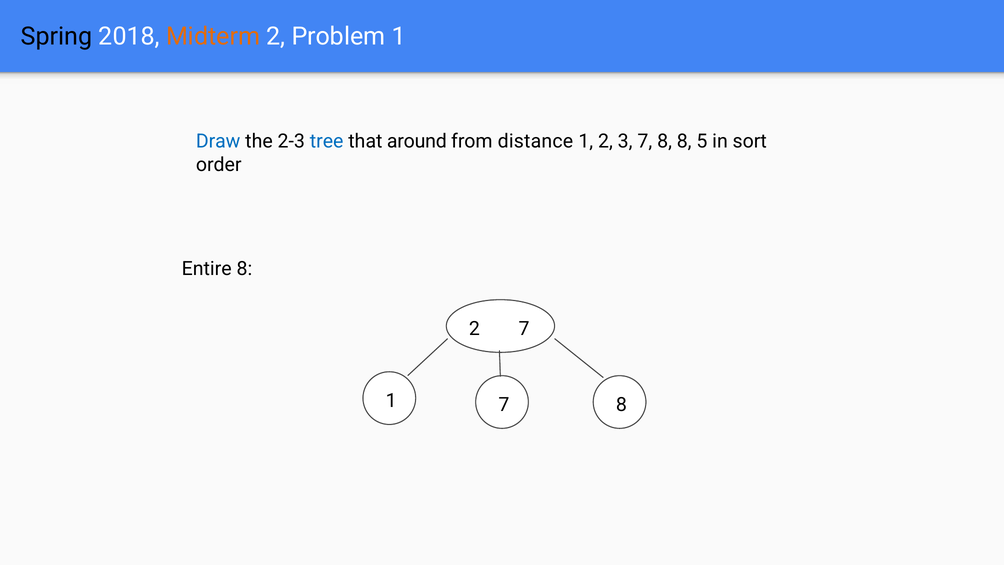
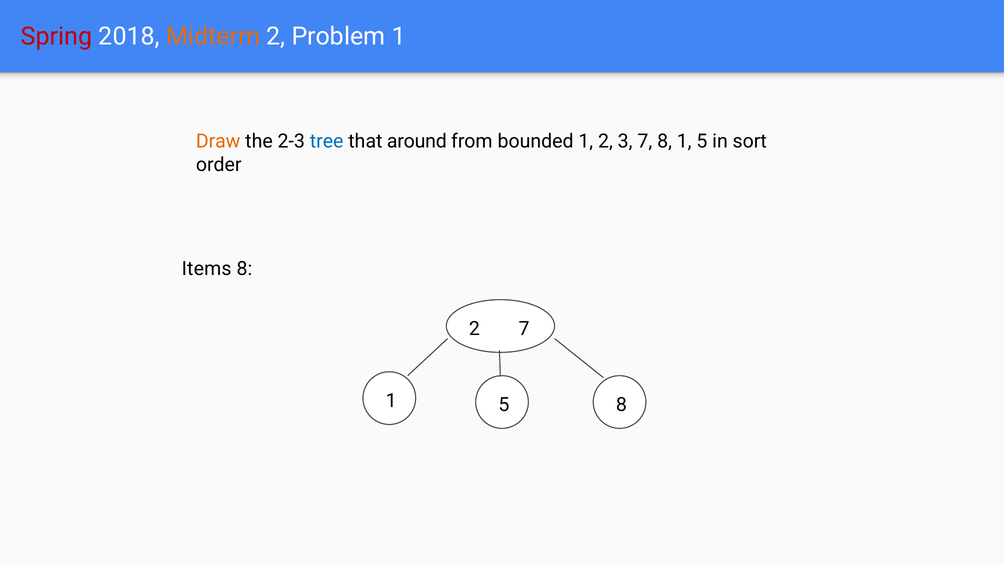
Spring colour: black -> red
Draw colour: blue -> orange
distance: distance -> bounded
7 8 8: 8 -> 1
Entire: Entire -> Items
7 at (504, 404): 7 -> 5
